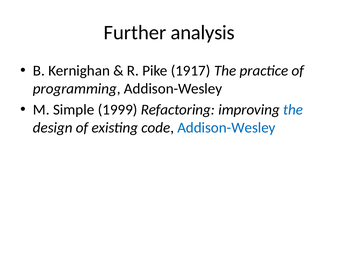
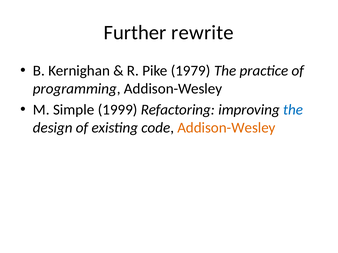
analysis: analysis -> rewrite
1917: 1917 -> 1979
Addison-Wesley at (226, 128) colour: blue -> orange
